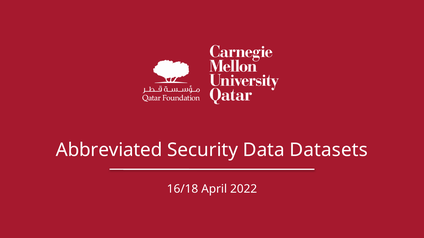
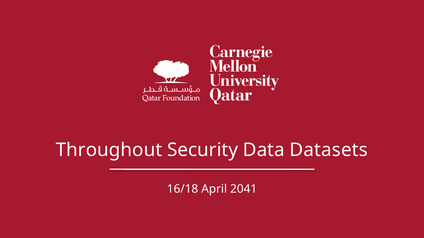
Abbreviated: Abbreviated -> Throughout
2022: 2022 -> 2041
